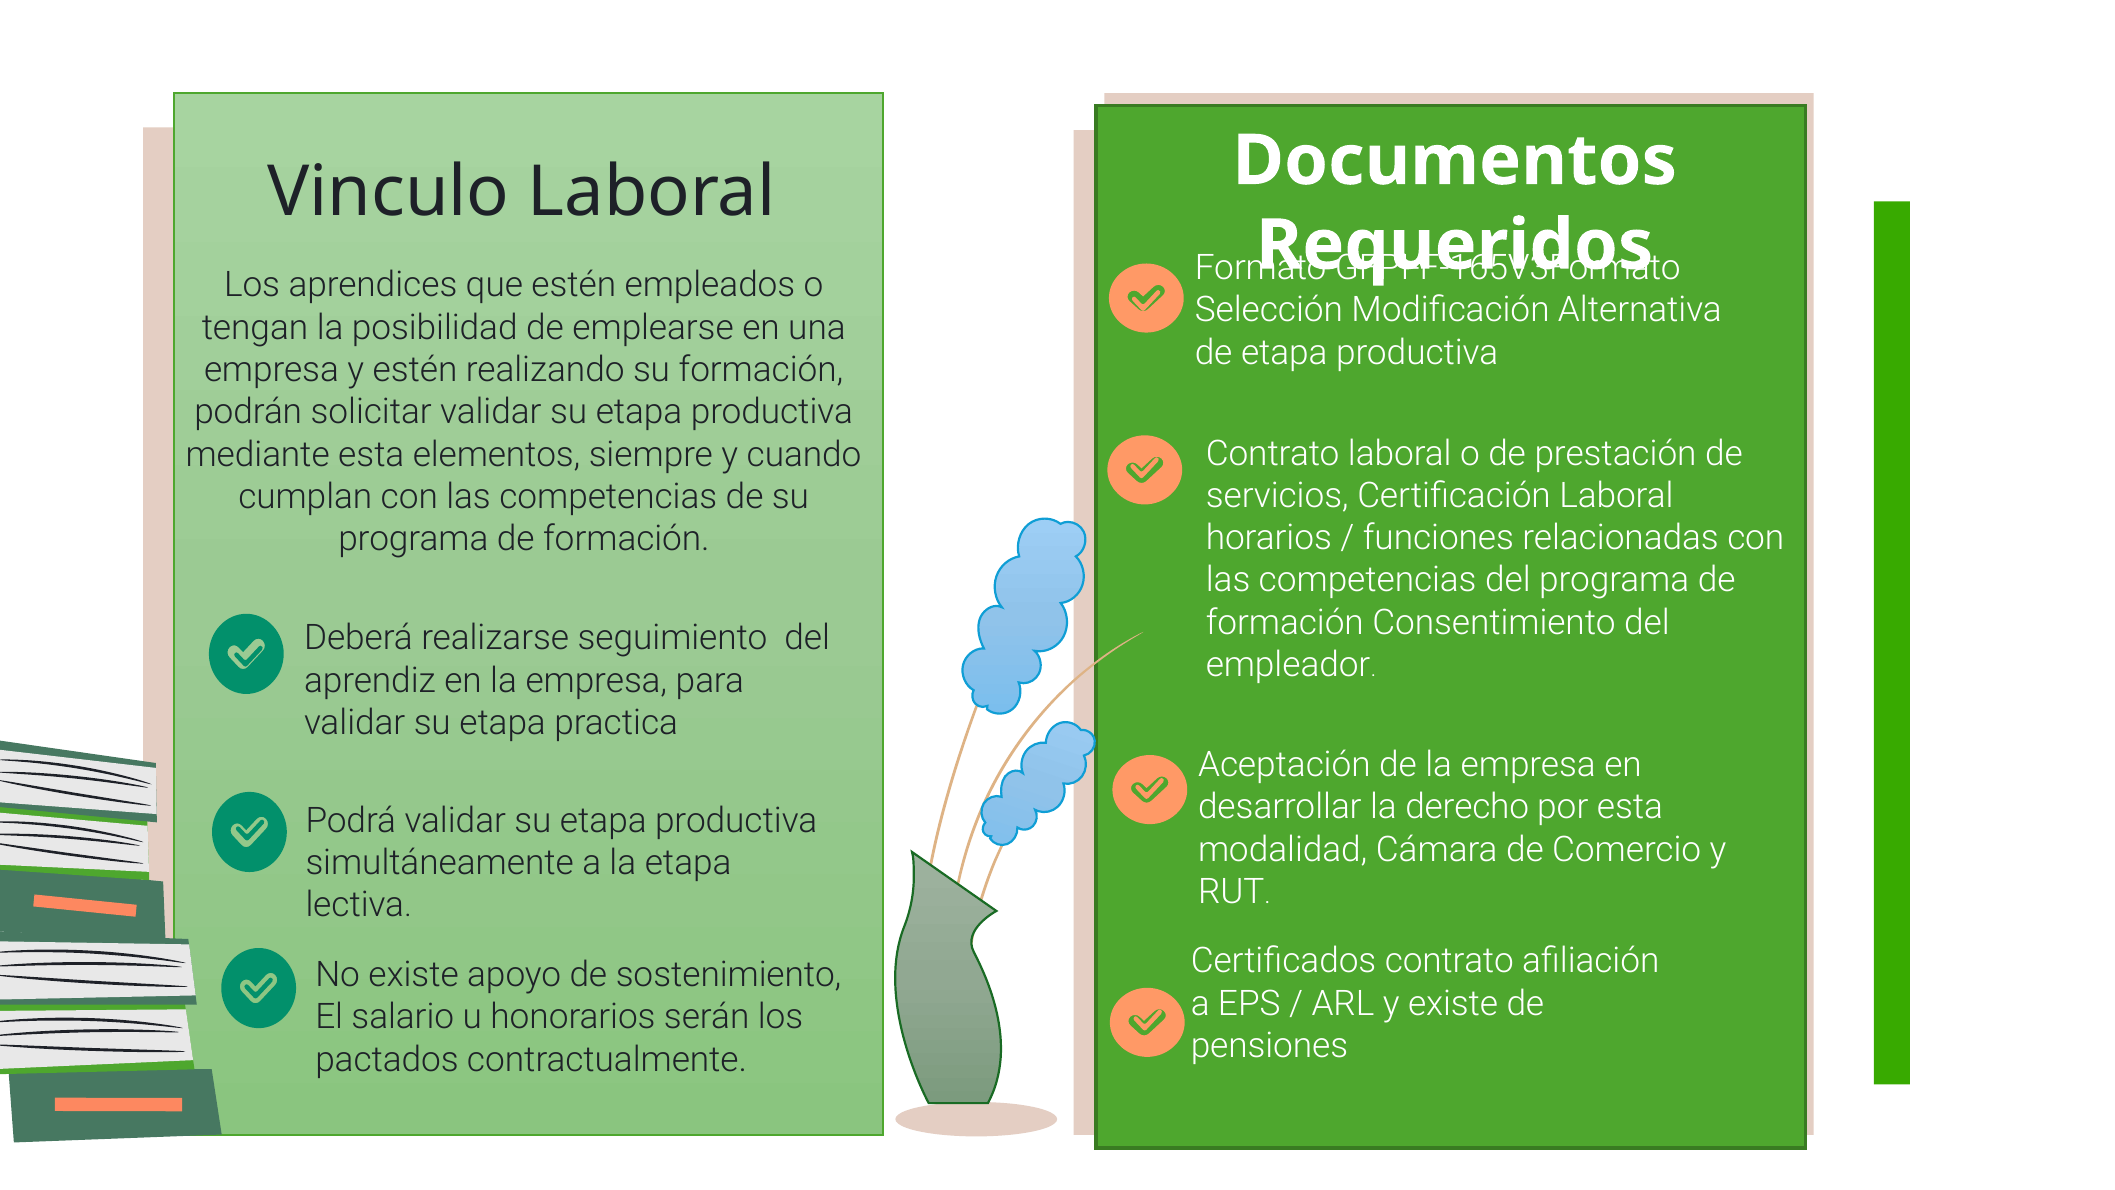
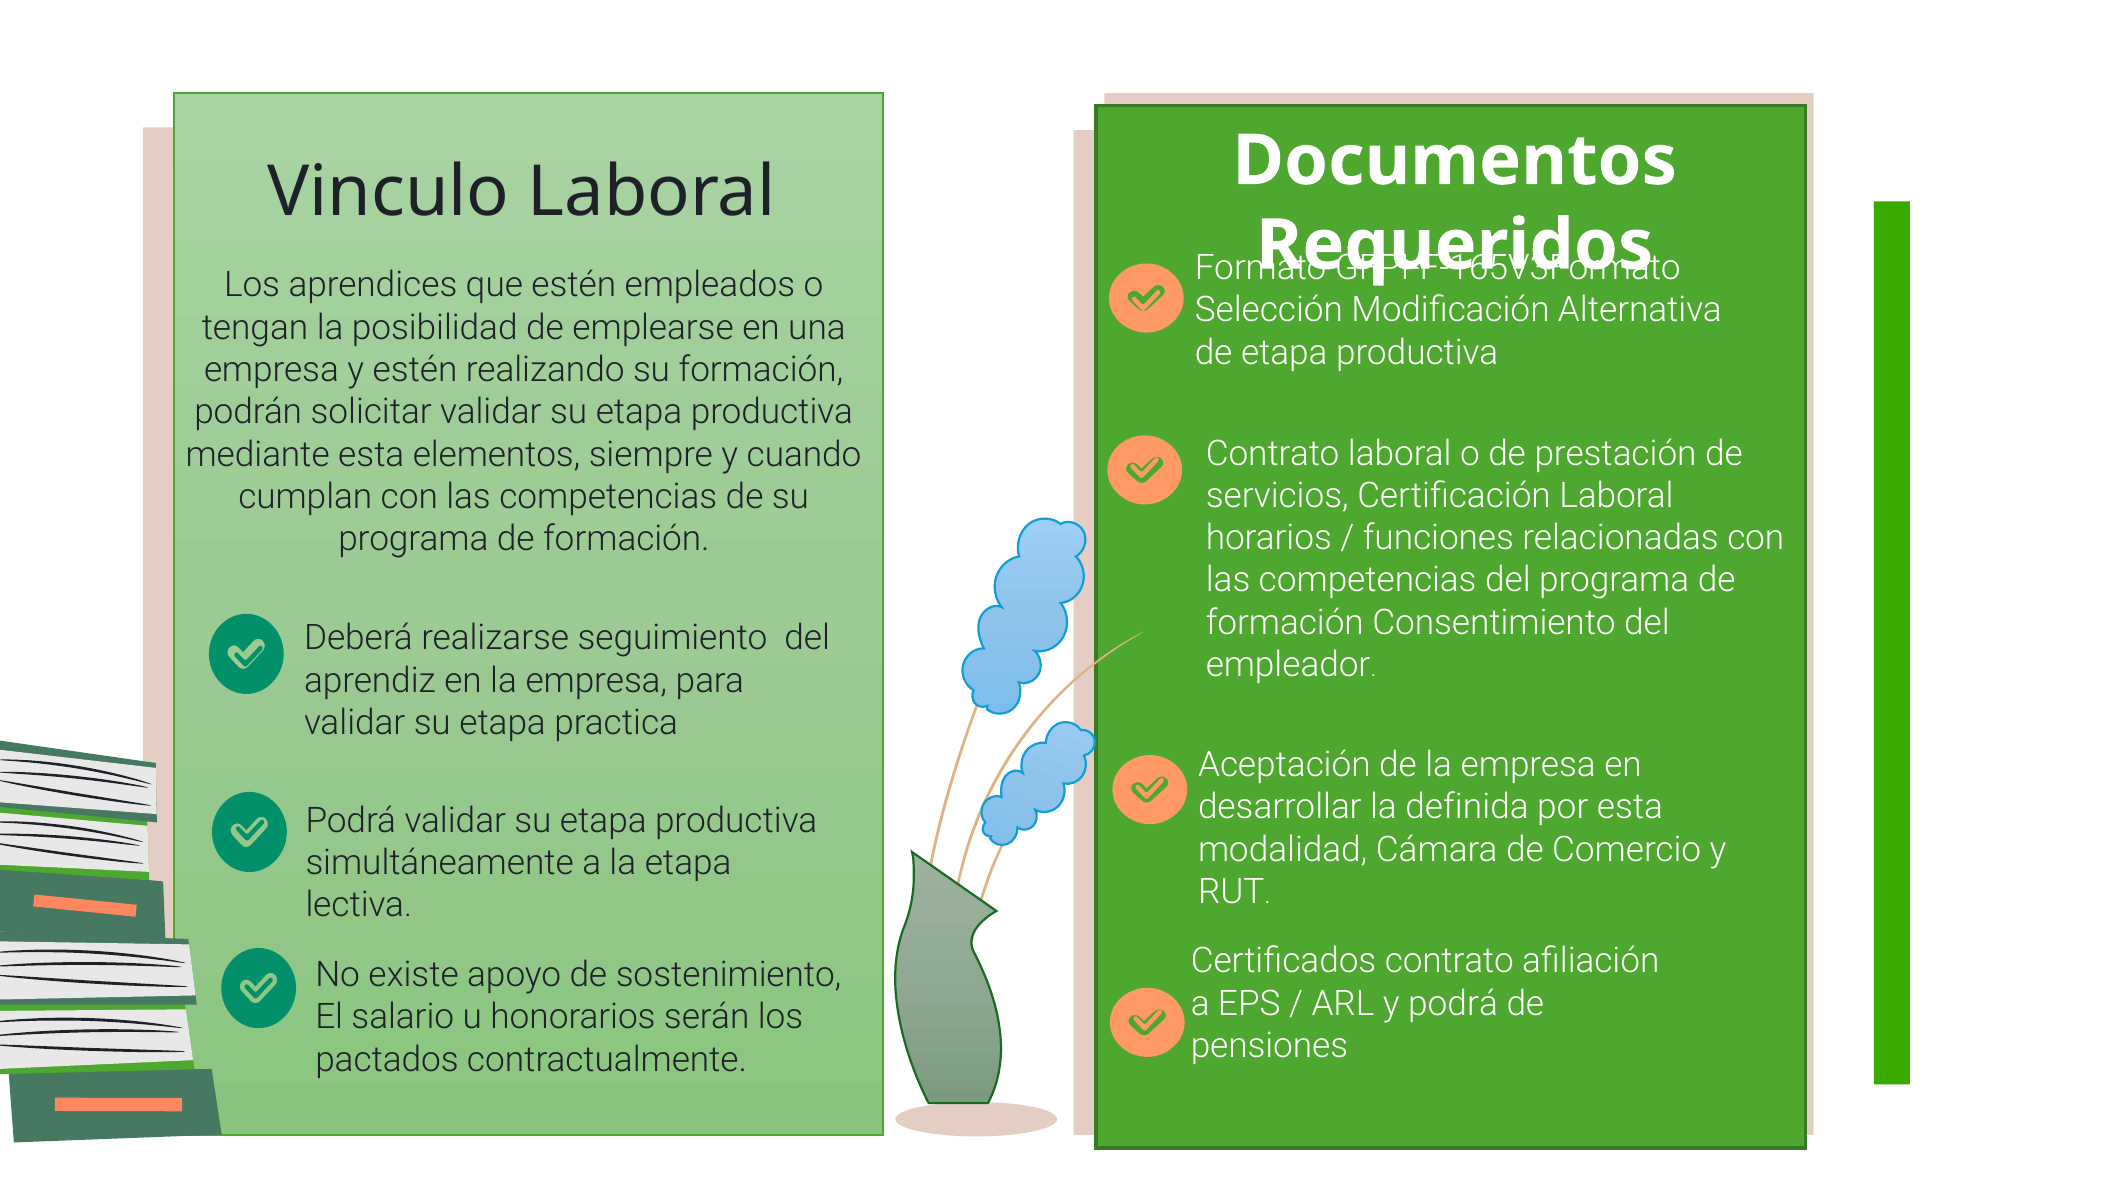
derecho: derecho -> definida
y existe: existe -> podrá
